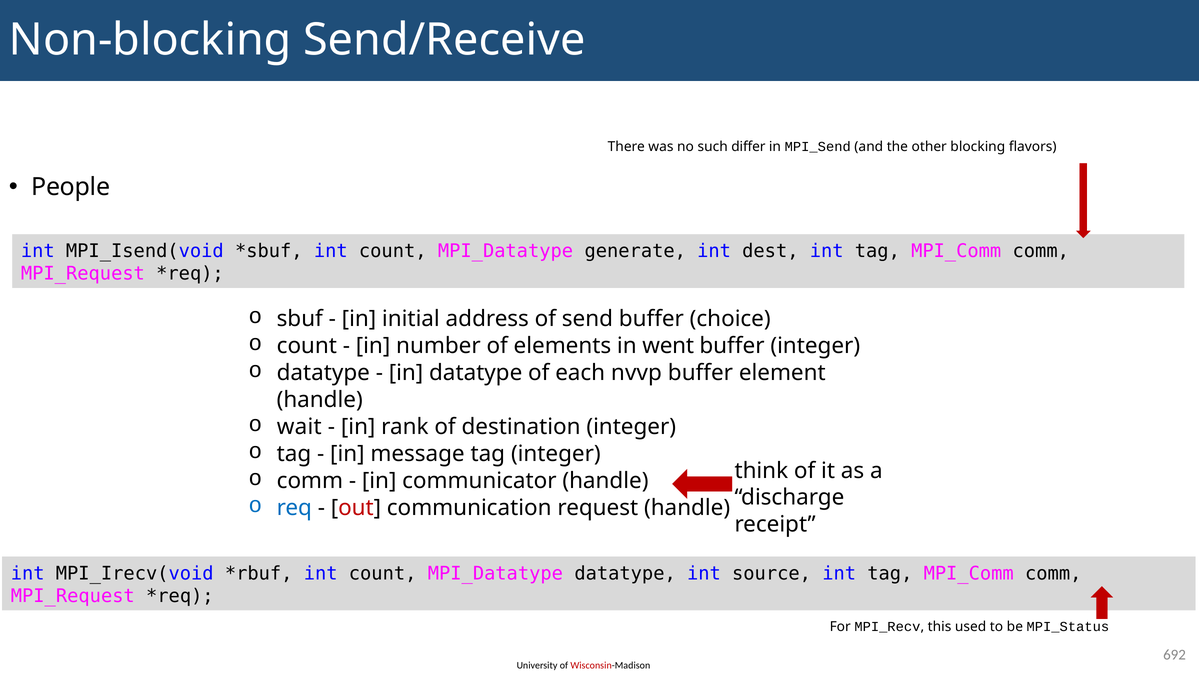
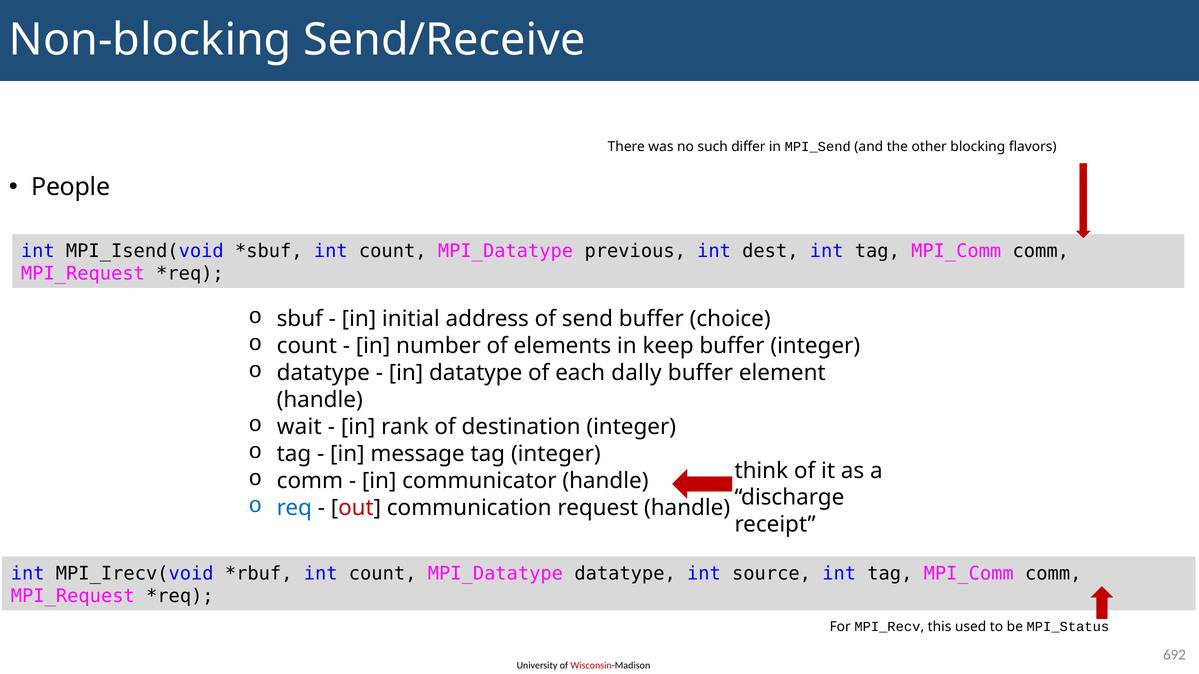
generate: generate -> previous
went: went -> keep
nvvp: nvvp -> dally
